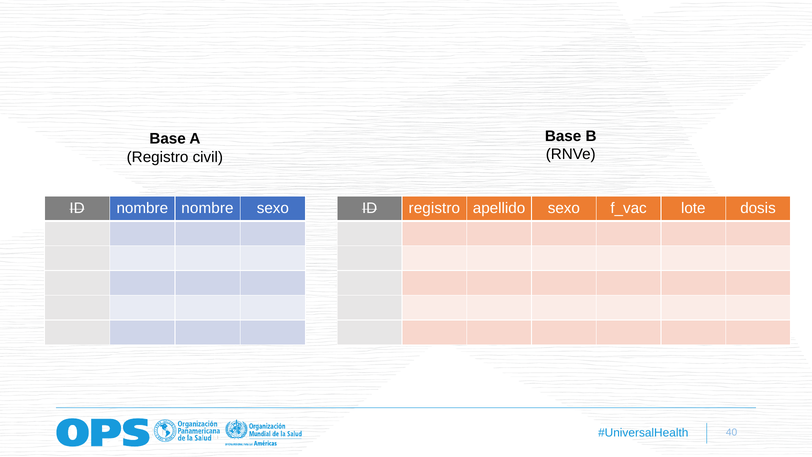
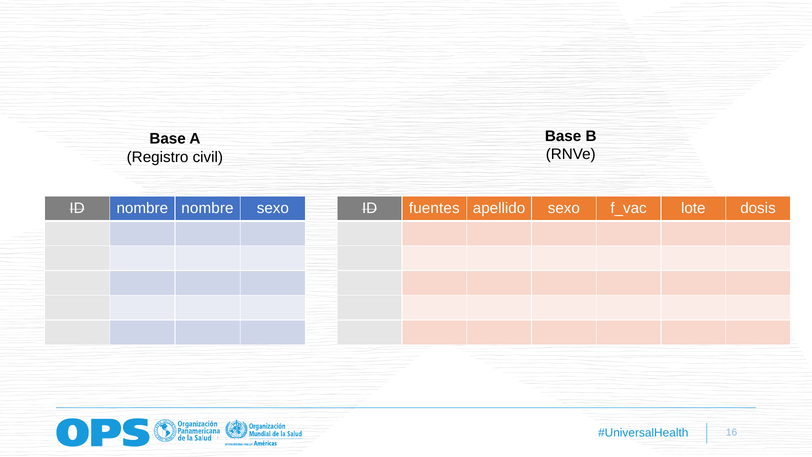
ID registro: registro -> fuentes
40: 40 -> 16
